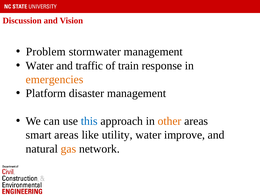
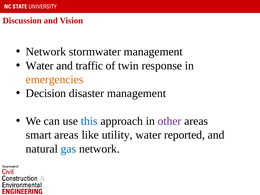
Problem at (46, 52): Problem -> Network
train: train -> twin
Platform: Platform -> Decision
other colour: orange -> purple
improve: improve -> reported
gas colour: orange -> blue
